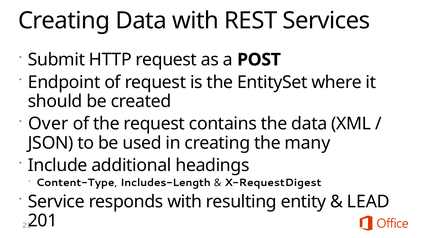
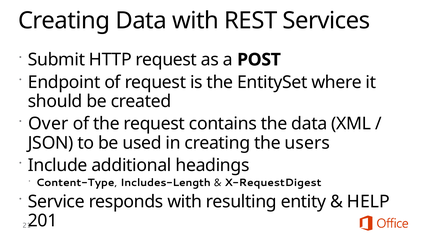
many: many -> users
LEAD: LEAD -> HELP
